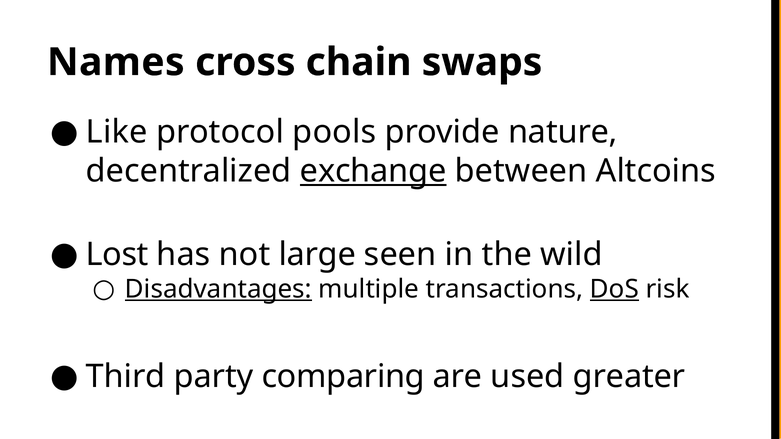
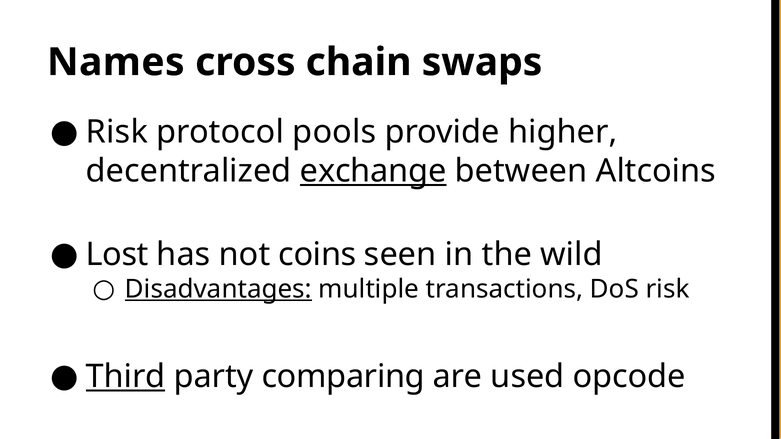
Like at (117, 132): Like -> Risk
nature: nature -> higher
large: large -> coins
DoS underline: present -> none
Third underline: none -> present
greater: greater -> opcode
